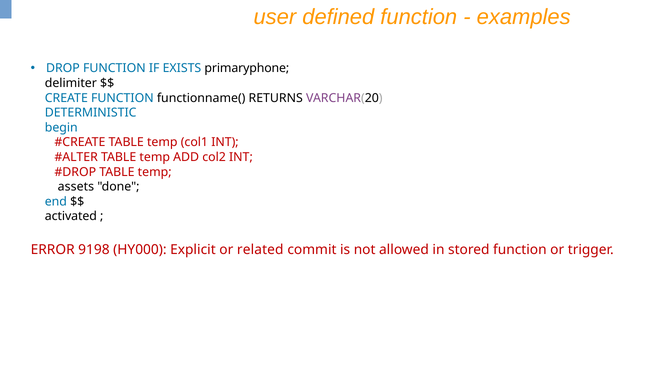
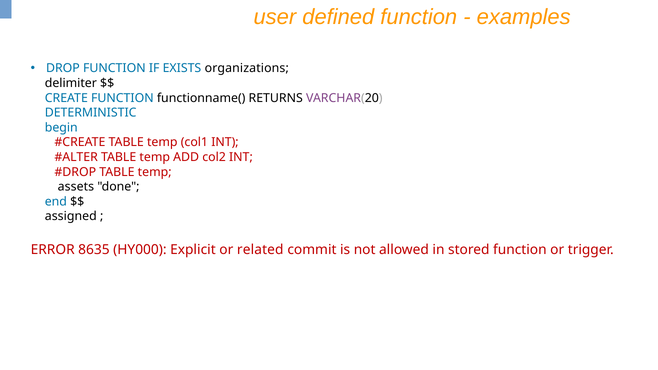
primaryphone: primaryphone -> organizations
activated: activated -> assigned
9198: 9198 -> 8635
